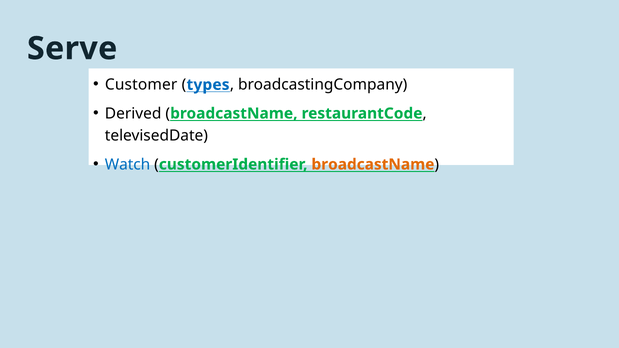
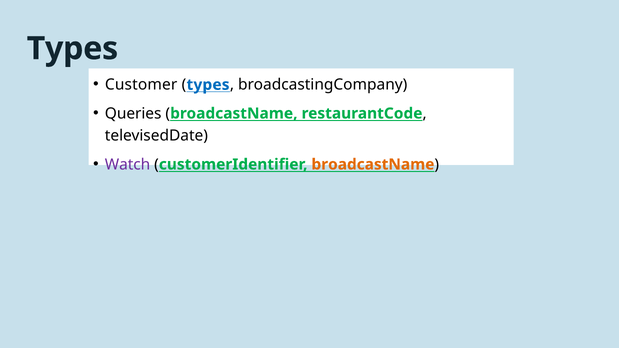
Serve at (72, 49): Serve -> Types
Derived: Derived -> Queries
Watch colour: blue -> purple
